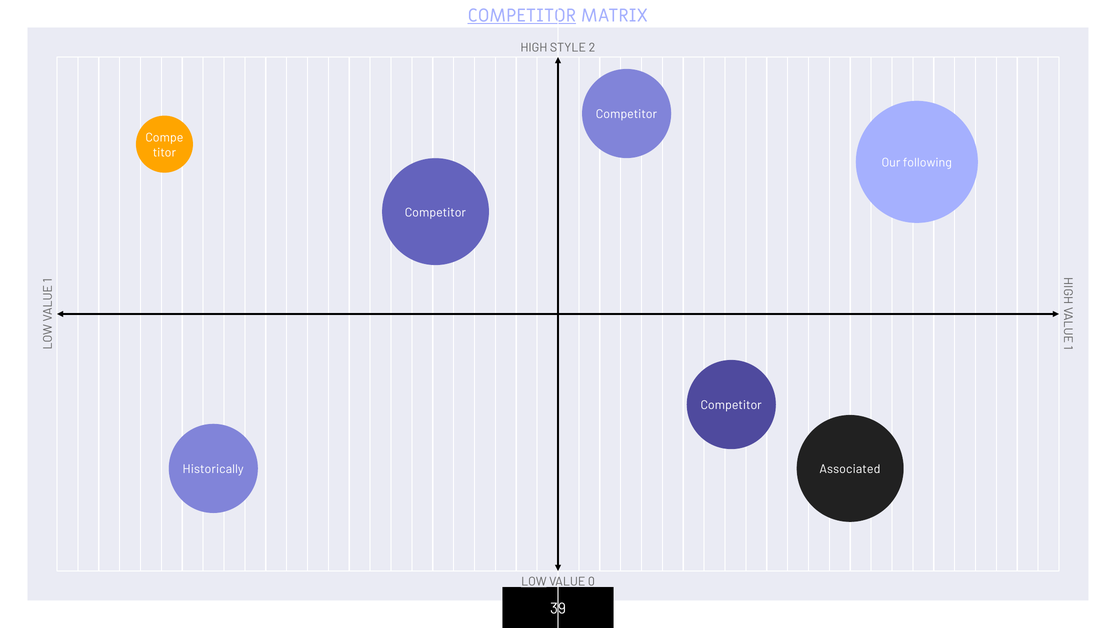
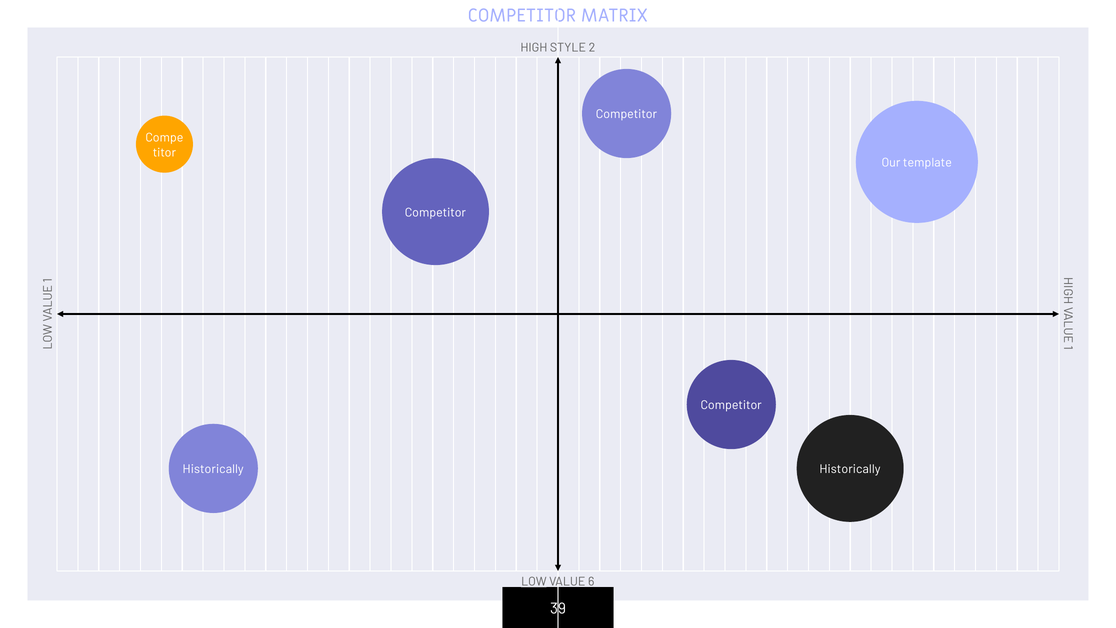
COMPETITOR at (522, 16) underline: present -> none
following: following -> template
Associated at (850, 469): Associated -> Historically
0: 0 -> 6
